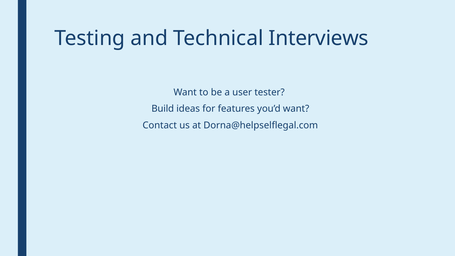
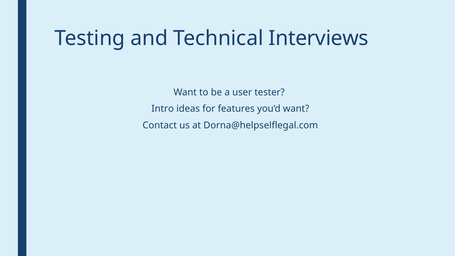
Build: Build -> Intro
